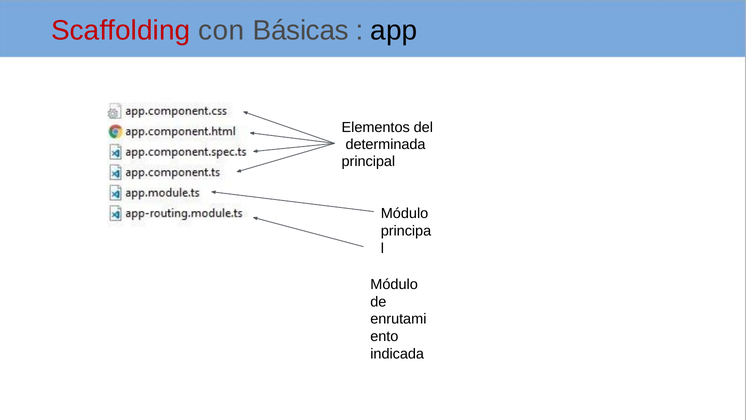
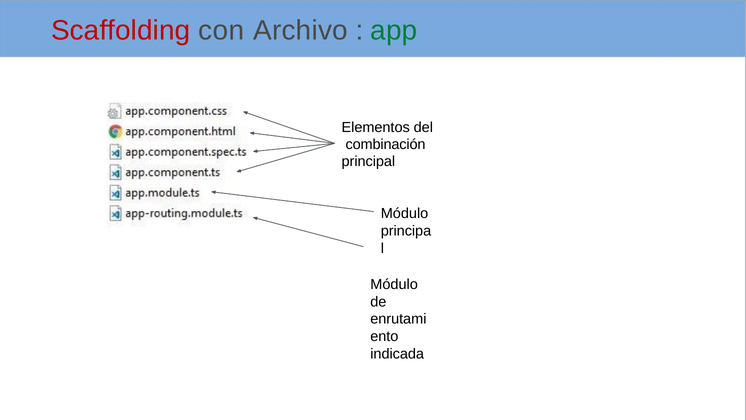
Básicas: Básicas -> Archivo
app colour: black -> green
determinada: determinada -> combinación
